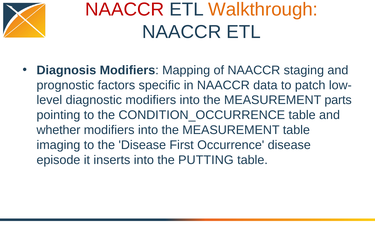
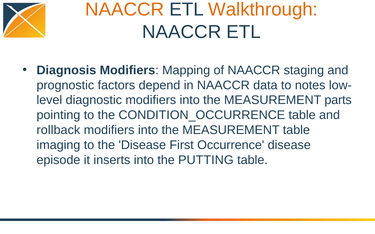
NAACCR at (125, 10) colour: red -> orange
specific: specific -> depend
patch: patch -> notes
whether: whether -> rollback
